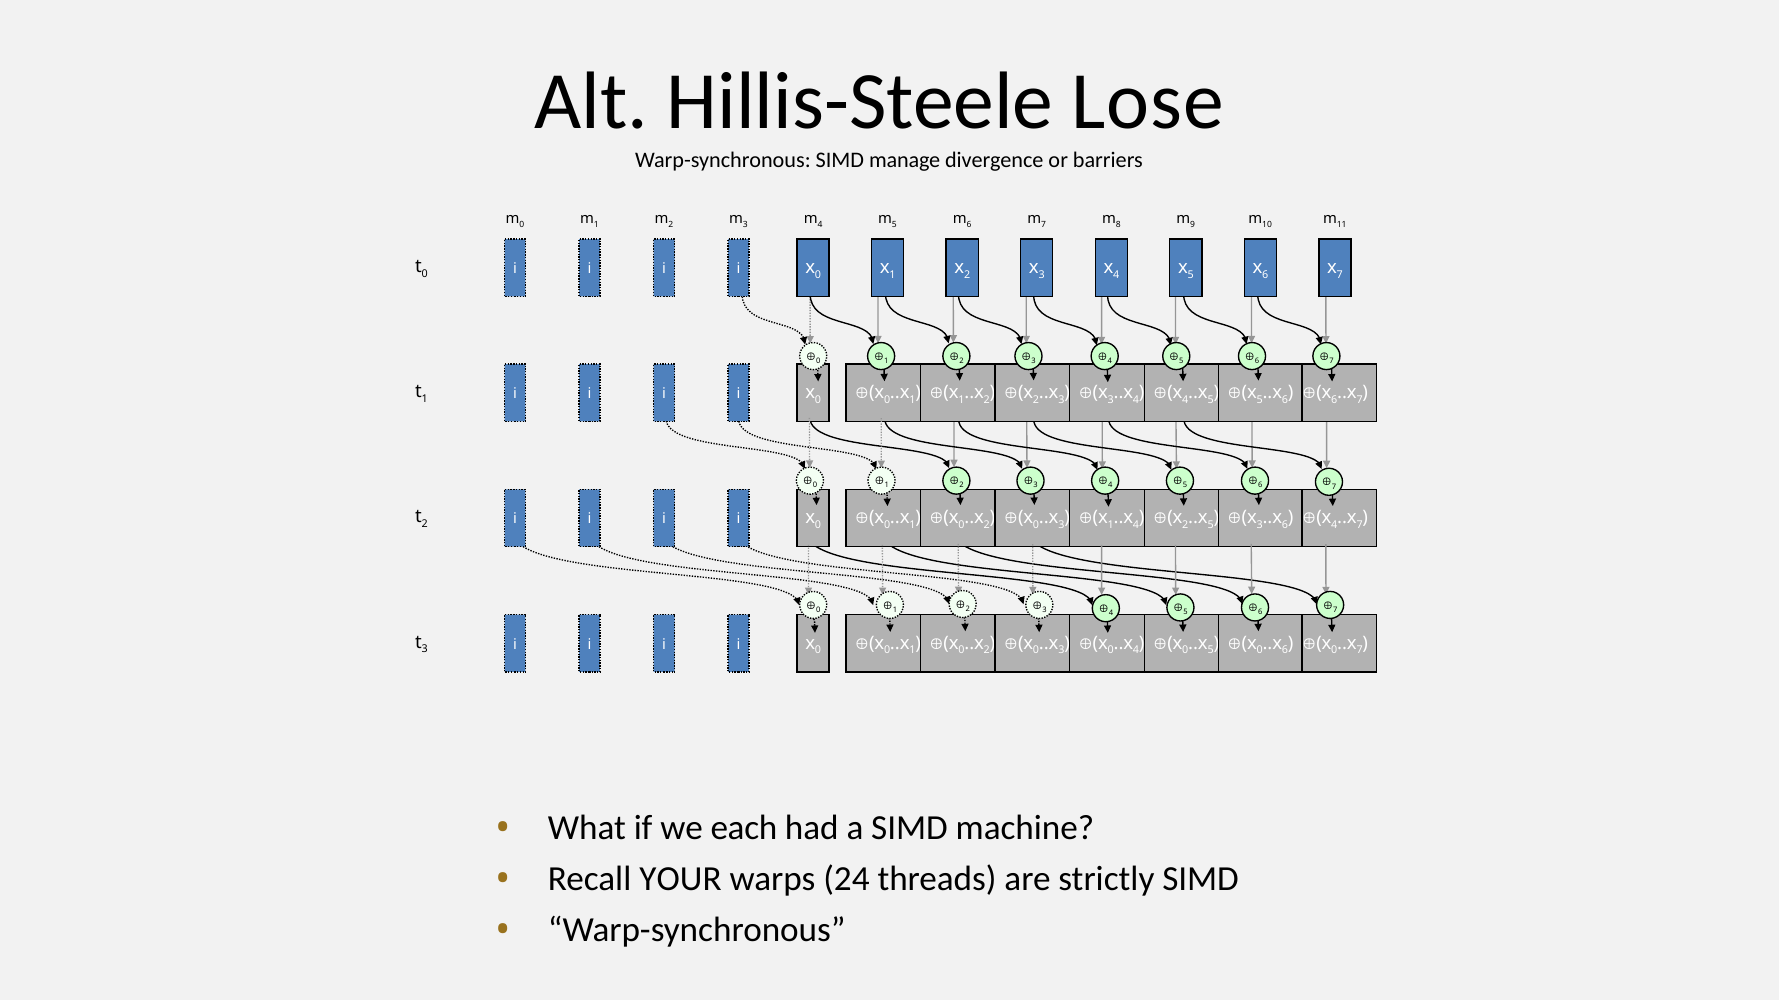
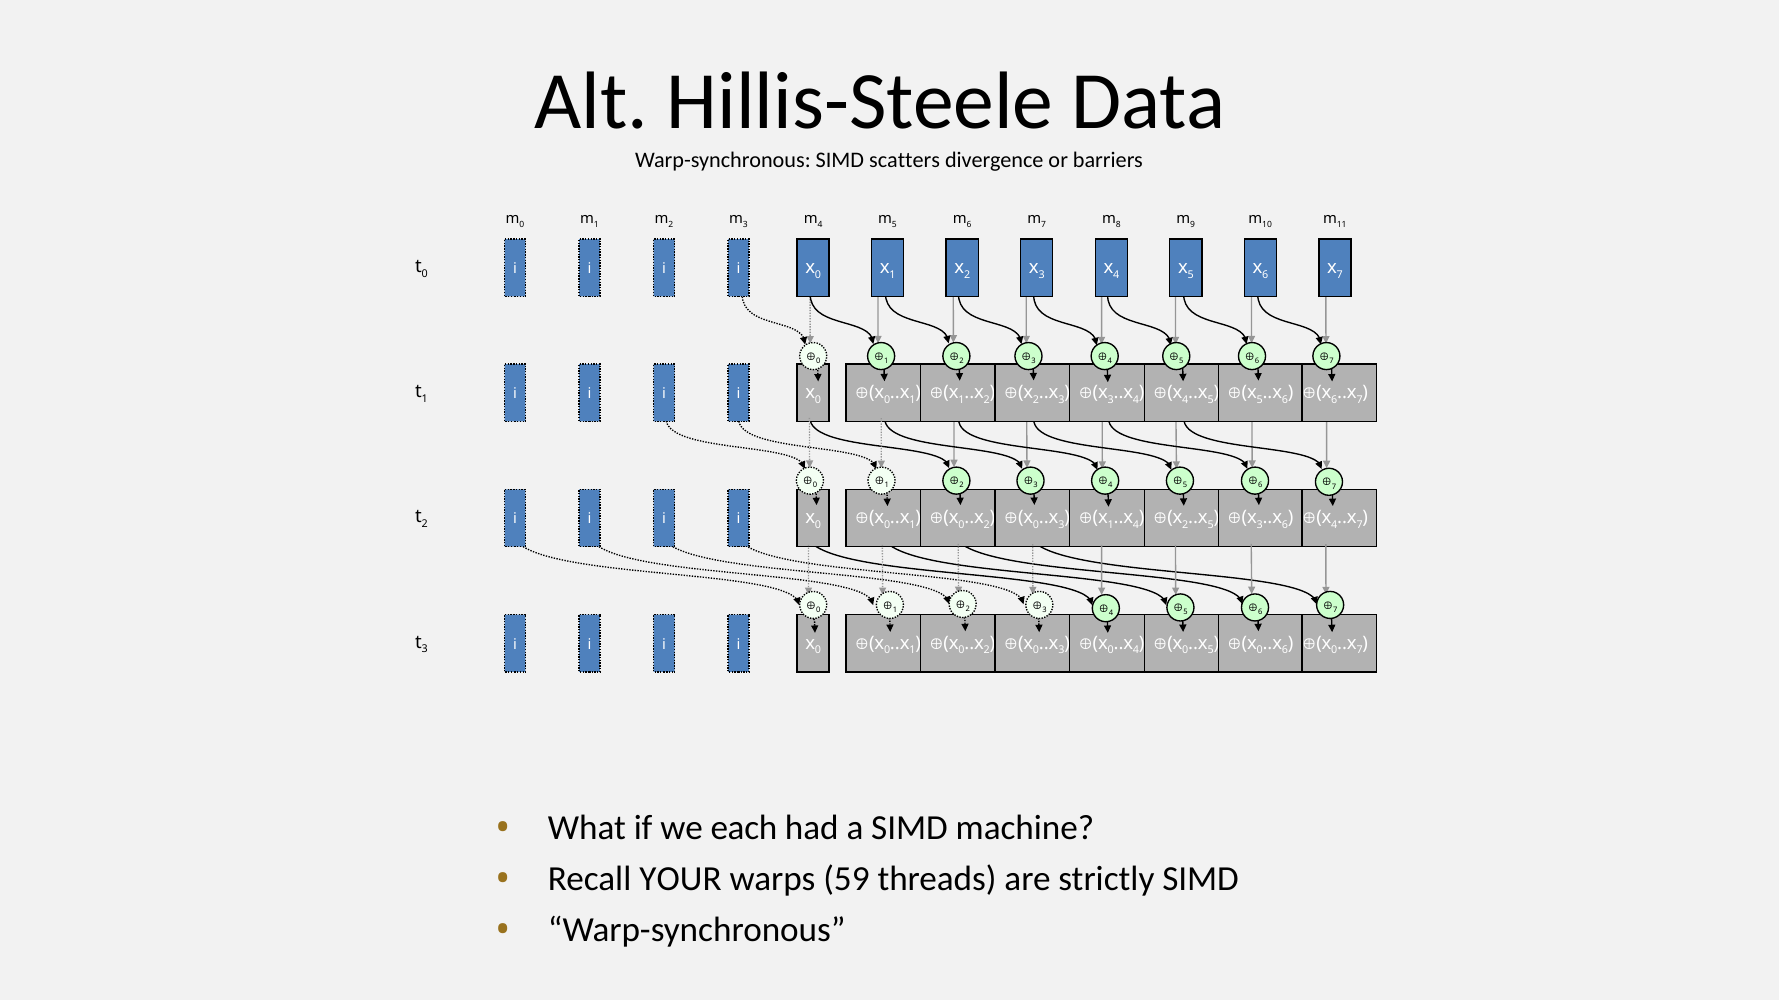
Lose: Lose -> Data
manage: manage -> scatters
24: 24 -> 59
